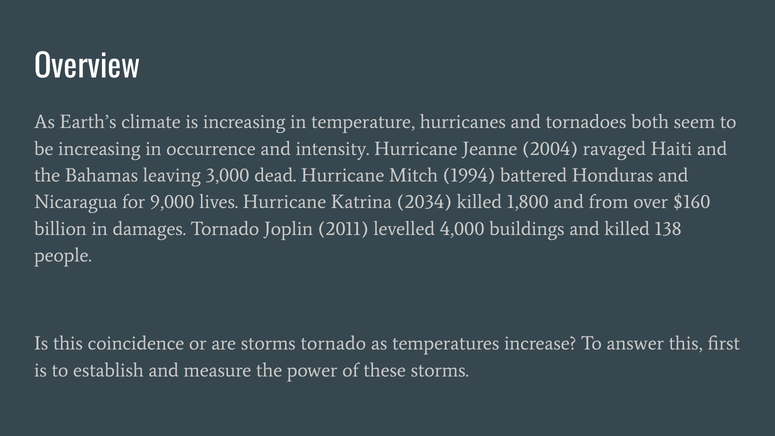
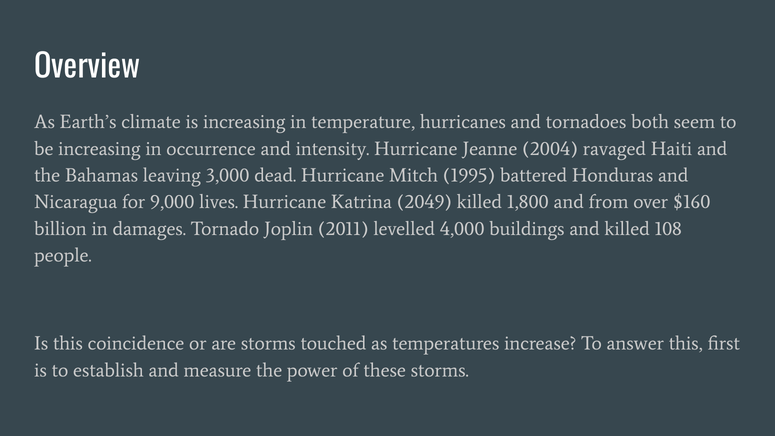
1994: 1994 -> 1995
2034: 2034 -> 2049
138: 138 -> 108
storms tornado: tornado -> touched
